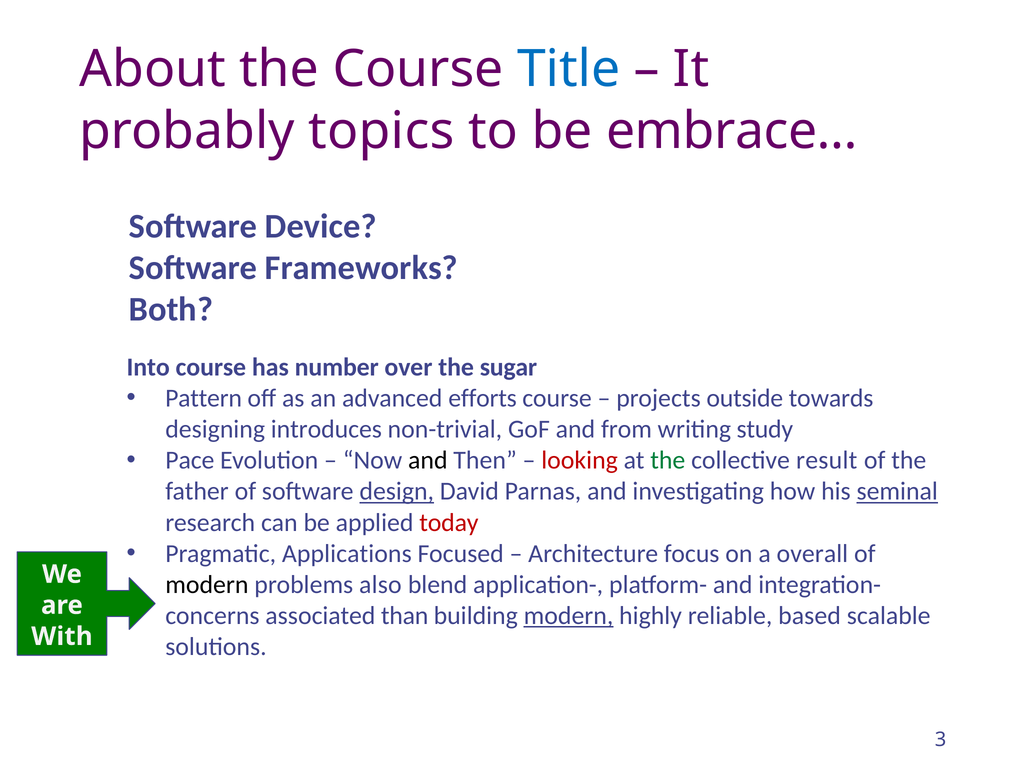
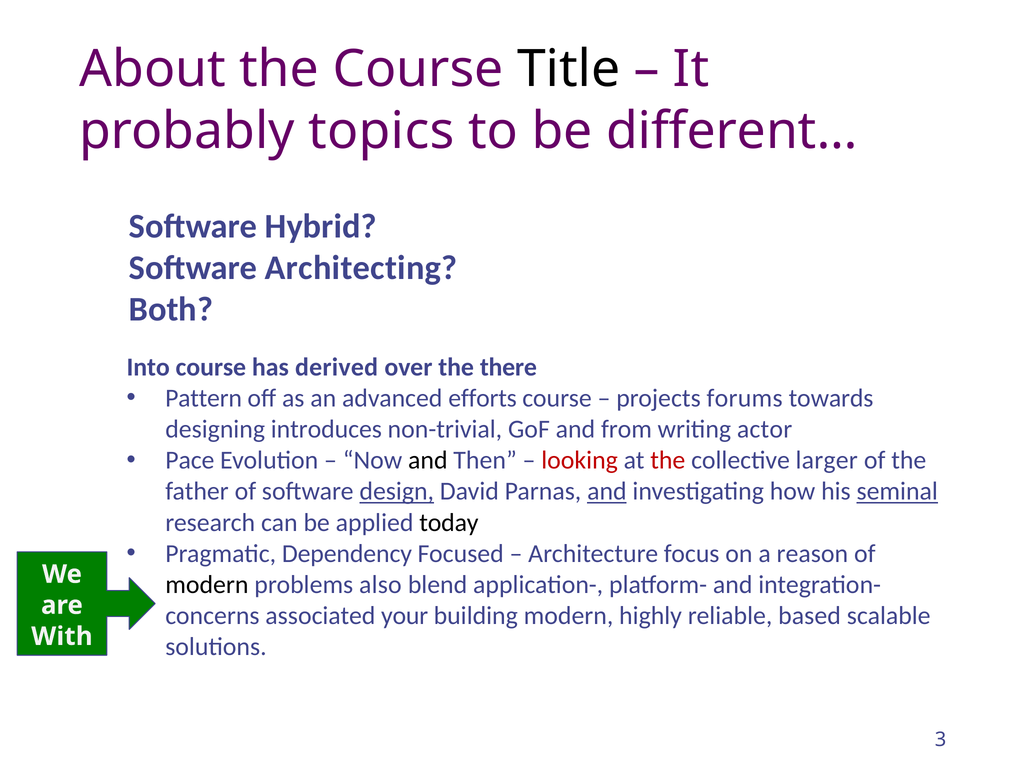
Title colour: blue -> black
embrace…: embrace… -> different…
Device: Device -> Hybrid
Frameworks: Frameworks -> Architecting
number: number -> derived
sugar: sugar -> there
outside: outside -> forums
study: study -> actor
the at (668, 460) colour: green -> red
result: result -> larger
and at (607, 491) underline: none -> present
today colour: red -> black
Applications: Applications -> Dependency
overall: overall -> reason
than: than -> your
modern at (569, 615) underline: present -> none
